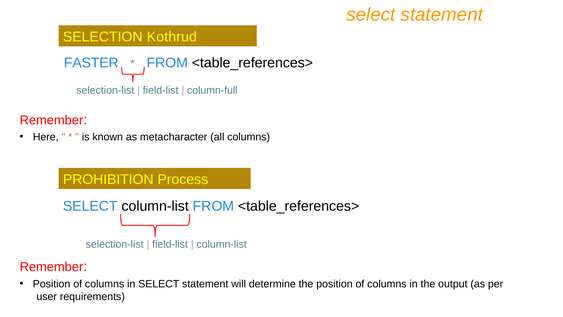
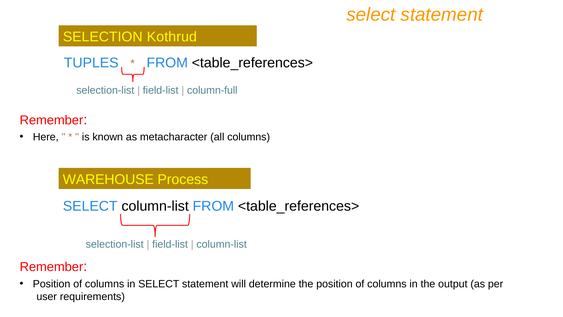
FASTER: FASTER -> TUPLES
PROHIBITION: PROHIBITION -> WAREHOUSE
